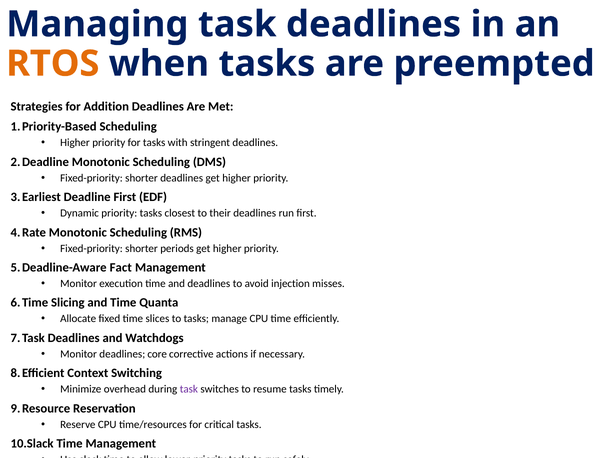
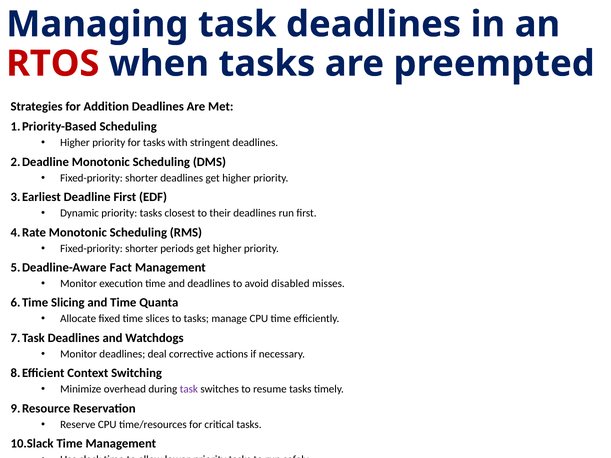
RTOS colour: orange -> red
injection: injection -> disabled
core: core -> deal
